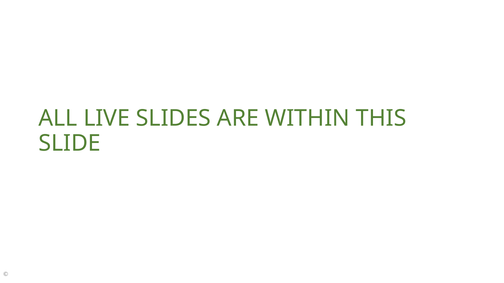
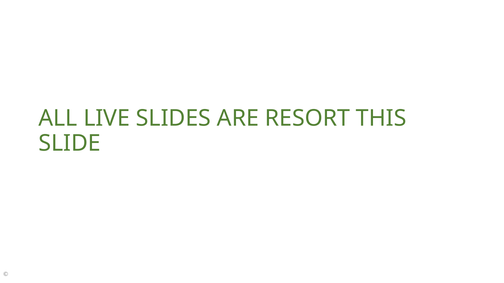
WITHIN: WITHIN -> RESORT
